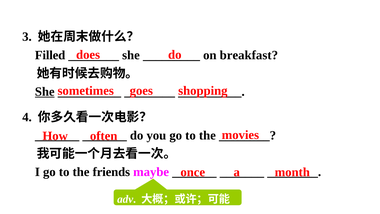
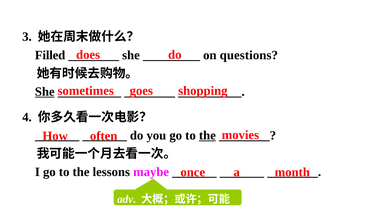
breakfast: breakfast -> questions
the at (207, 135) underline: none -> present
friends: friends -> lessons
